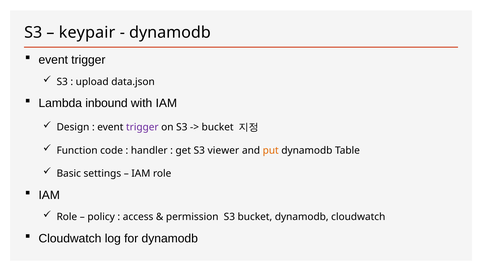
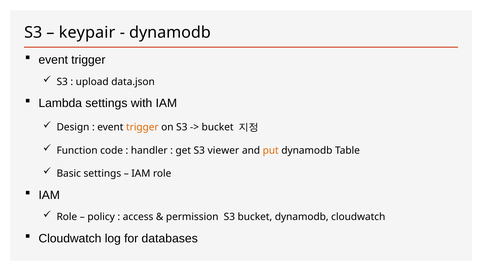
Lambda inbound: inbound -> settings
trigger at (142, 127) colour: purple -> orange
for dynamodb: dynamodb -> databases
